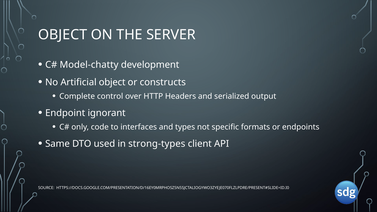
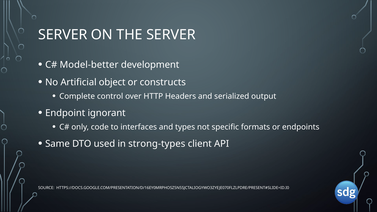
OBJECT at (63, 35): OBJECT -> SERVER
Model-chatty: Model-chatty -> Model-better
